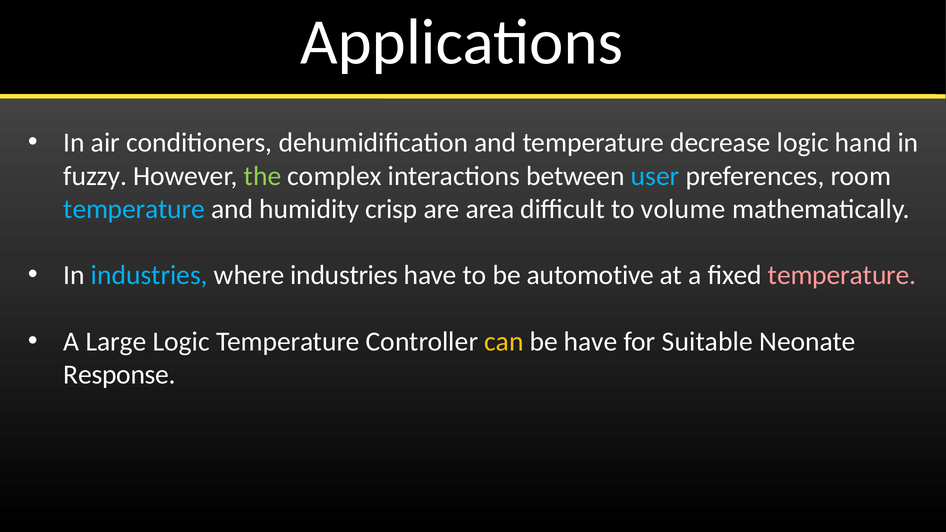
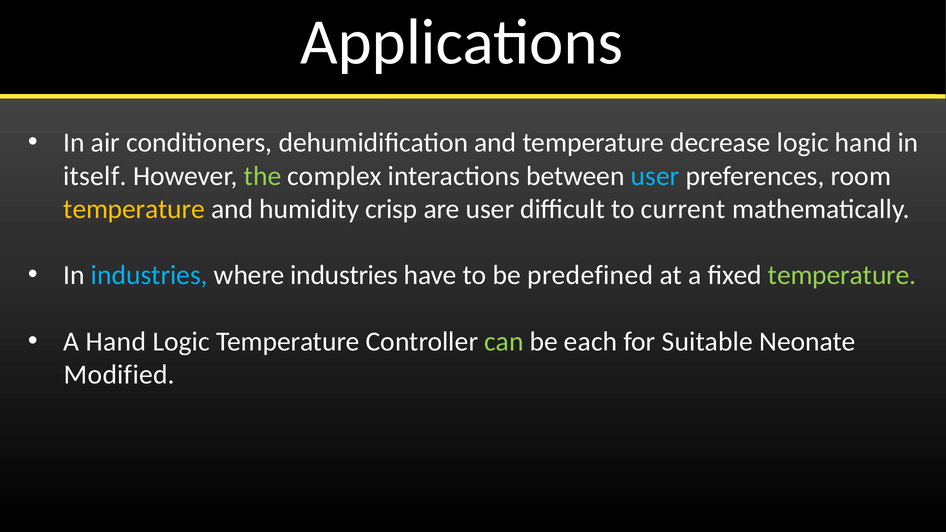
fuzzy: fuzzy -> itself
temperature at (134, 209) colour: light blue -> yellow
are area: area -> user
volume: volume -> current
automotive: automotive -> predefined
temperature at (842, 275) colour: pink -> light green
A Large: Large -> Hand
can colour: yellow -> light green
be have: have -> each
Response: Response -> Modified
